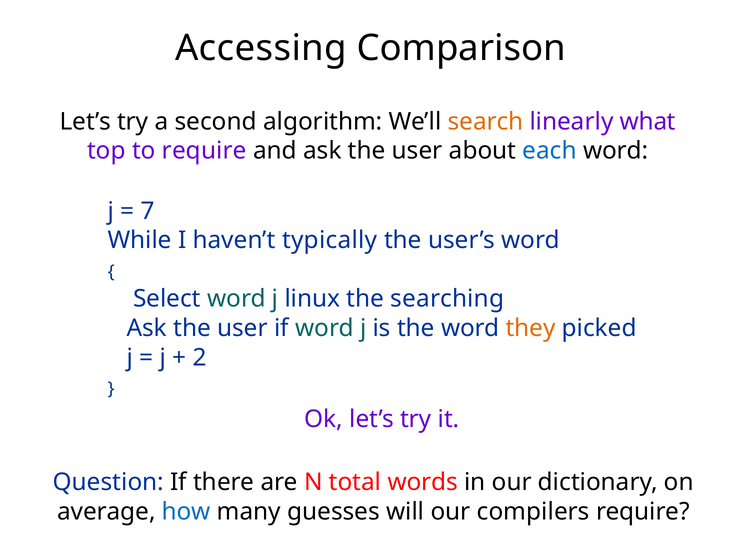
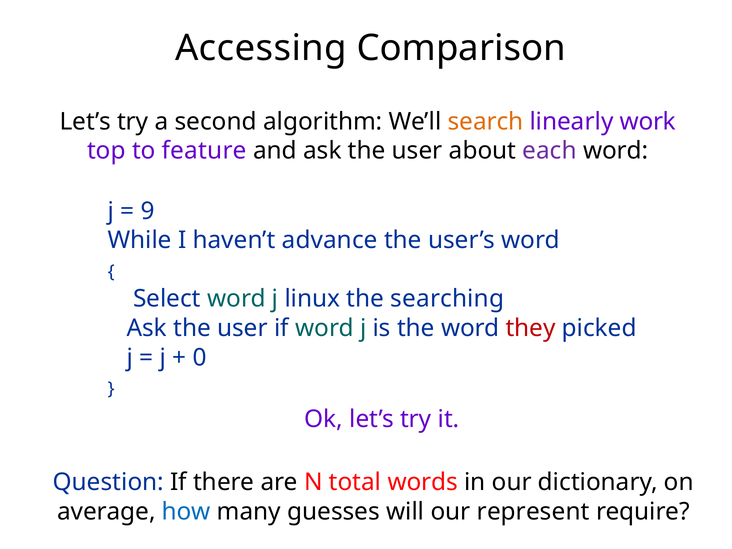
what: what -> work
to require: require -> feature
each colour: blue -> purple
7: 7 -> 9
typically: typically -> advance
they colour: orange -> red
2: 2 -> 0
compilers: compilers -> represent
